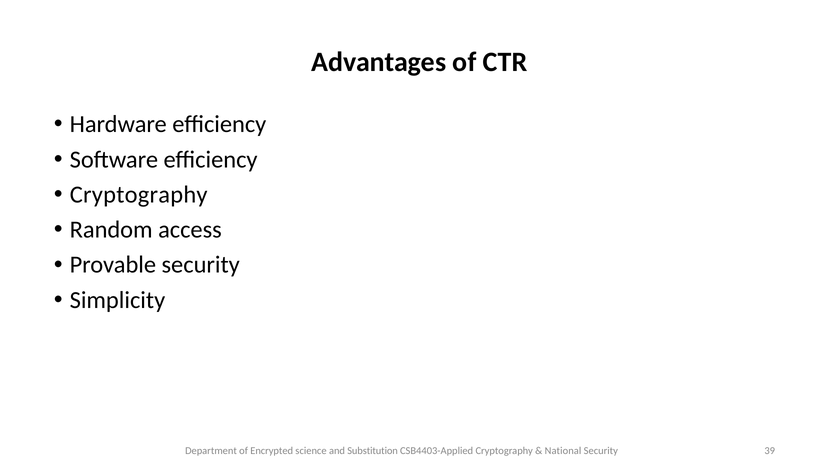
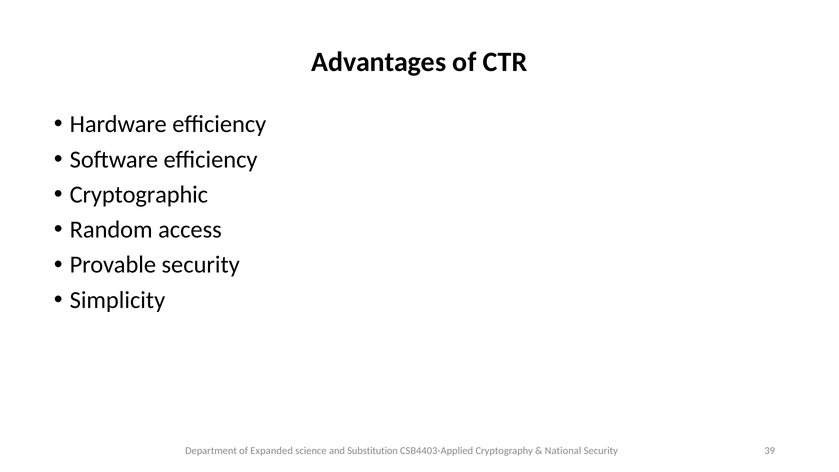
Cryptography at (139, 195): Cryptography -> Cryptographic
Encrypted: Encrypted -> Expanded
